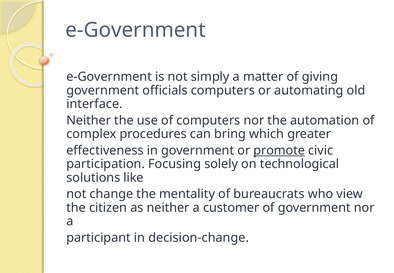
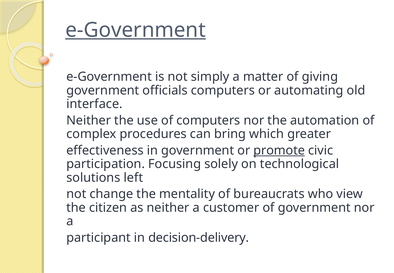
e-Government at (136, 30) underline: none -> present
like: like -> left
decision-change: decision-change -> decision-delivery
